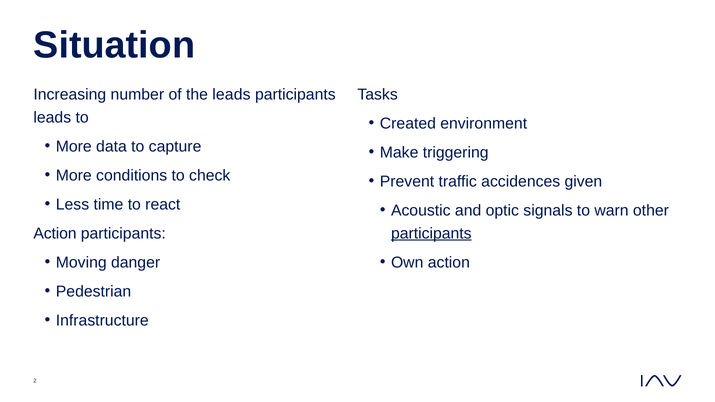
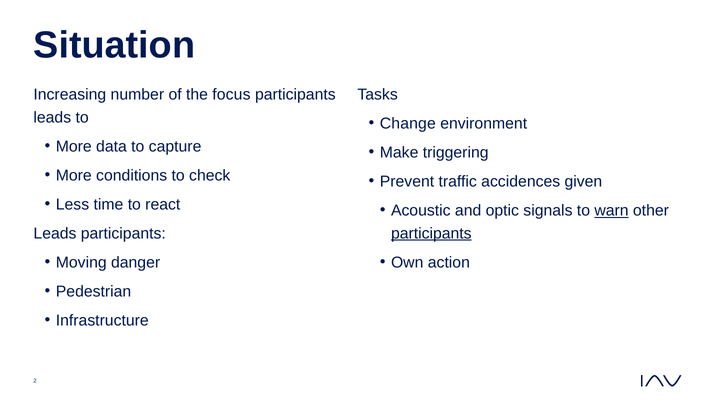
the leads: leads -> focus
Created: Created -> Change
warn underline: none -> present
Action at (55, 233): Action -> Leads
